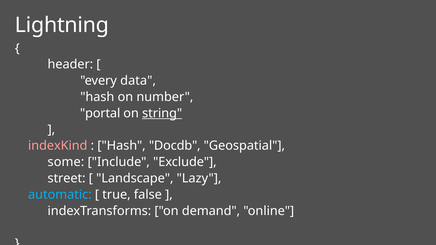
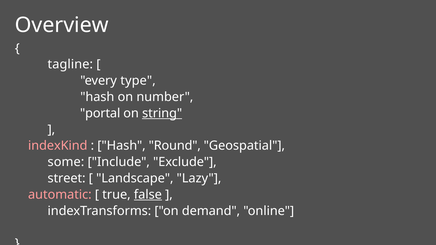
Lightning: Lightning -> Overview
header: header -> tagline
data: data -> type
Docdb: Docdb -> Round
automatic colour: light blue -> pink
false underline: none -> present
